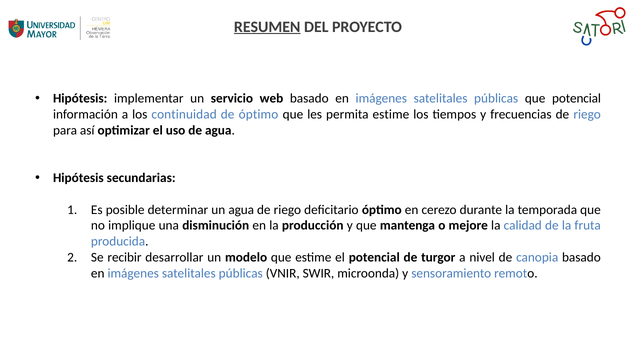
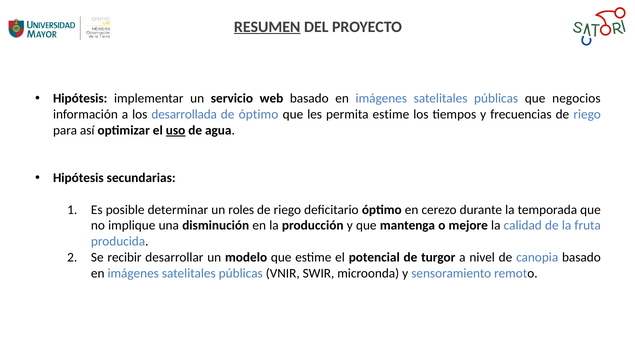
que potencial: potencial -> negocios
continuidad: continuidad -> desarrollada
uso underline: none -> present
un agua: agua -> roles
